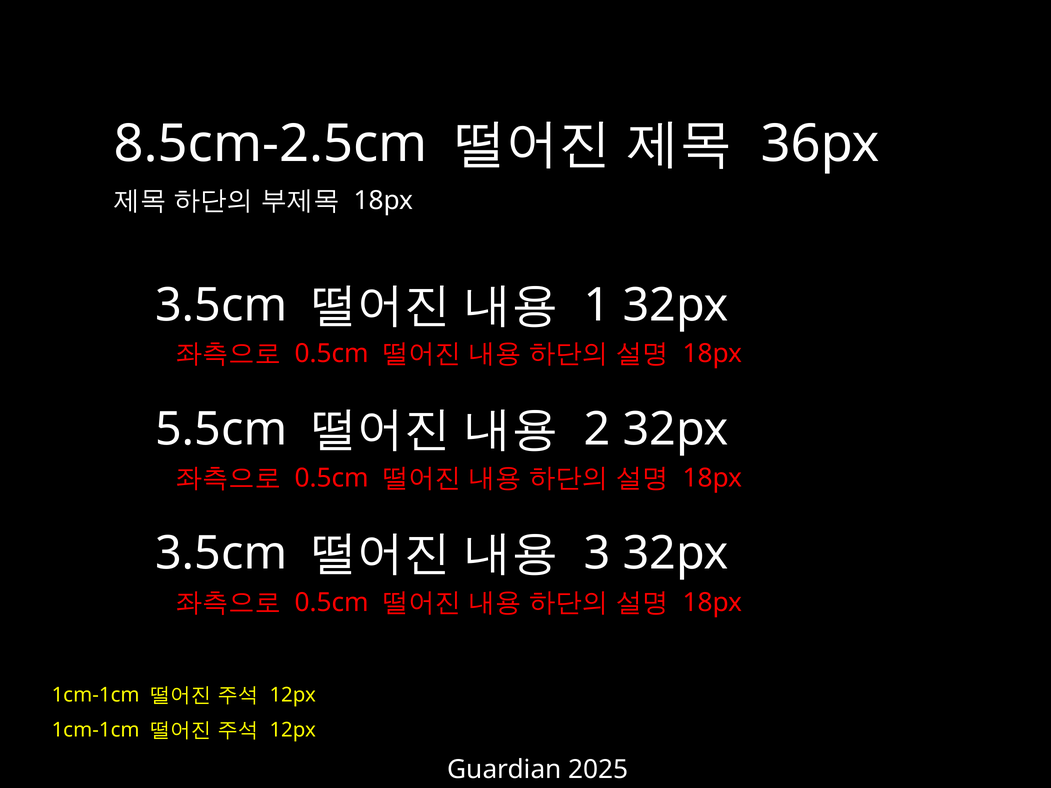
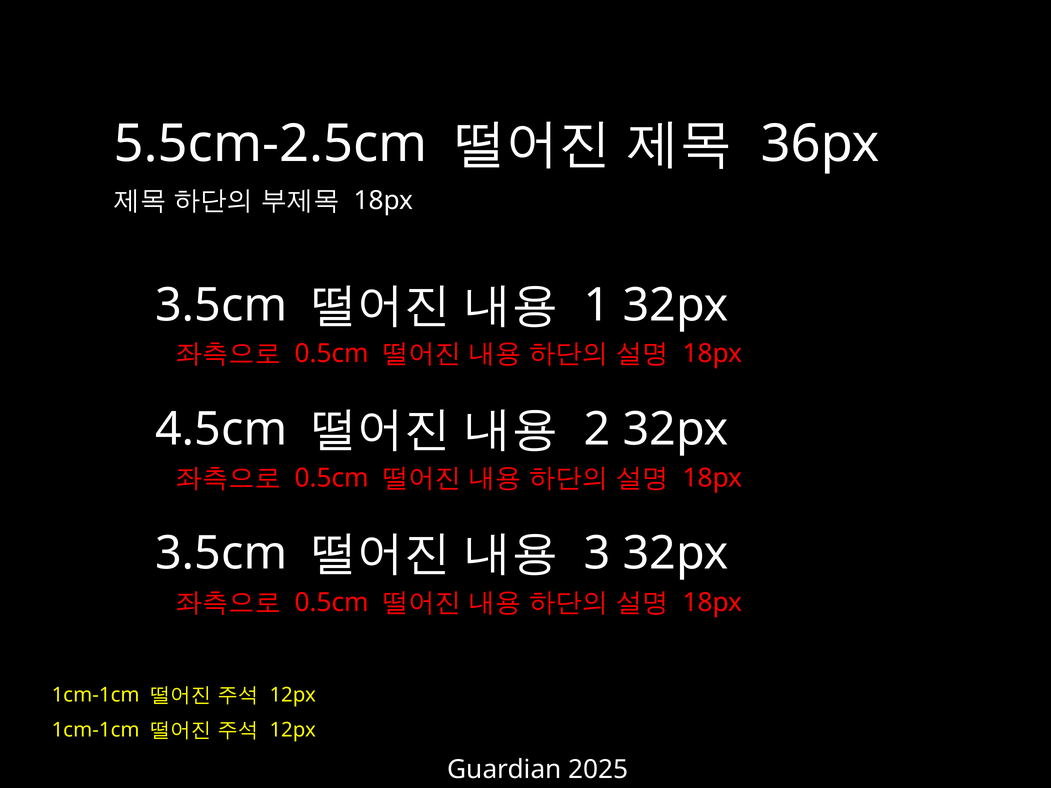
8.5cm-2.5cm: 8.5cm-2.5cm -> 5.5cm-2.5cm
5.5cm: 5.5cm -> 4.5cm
